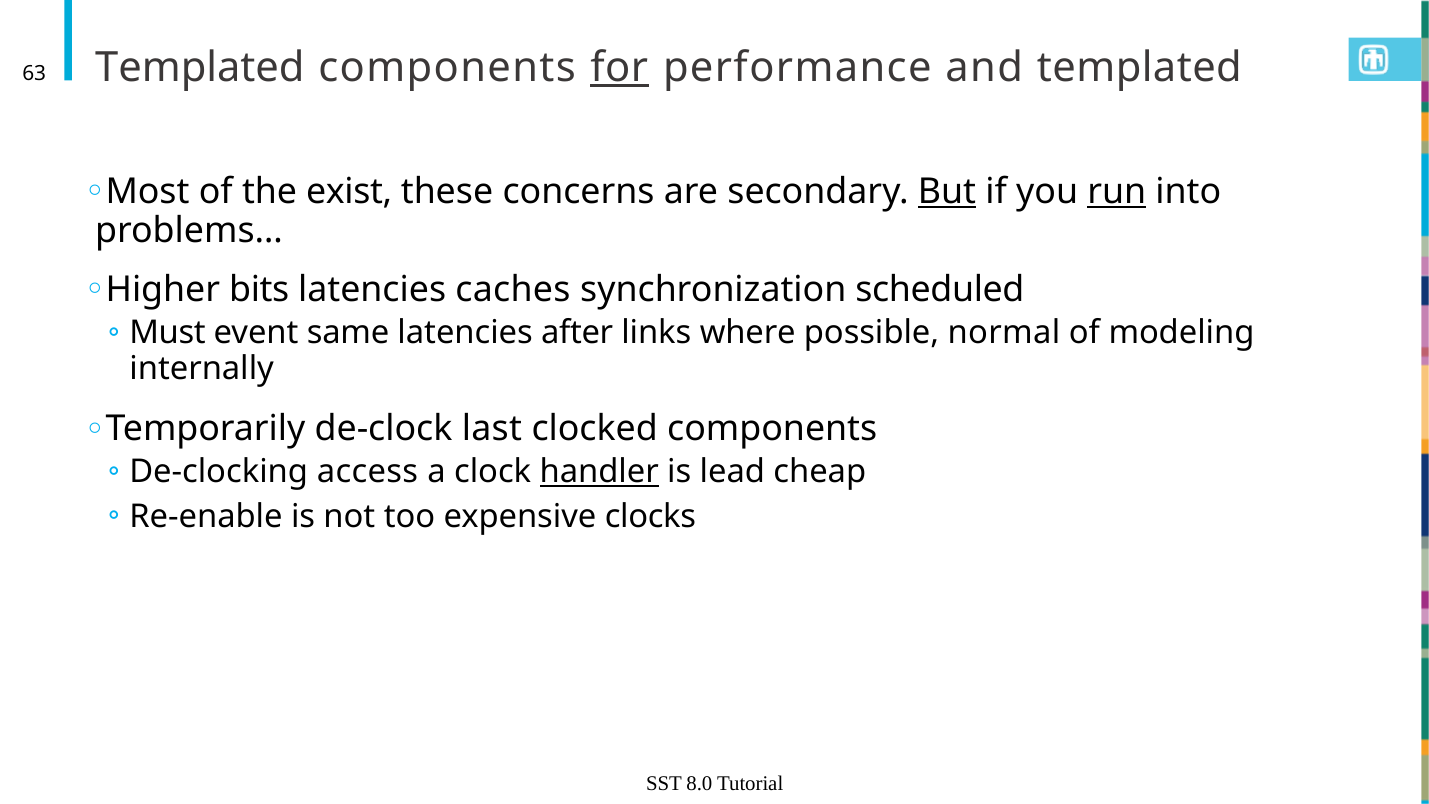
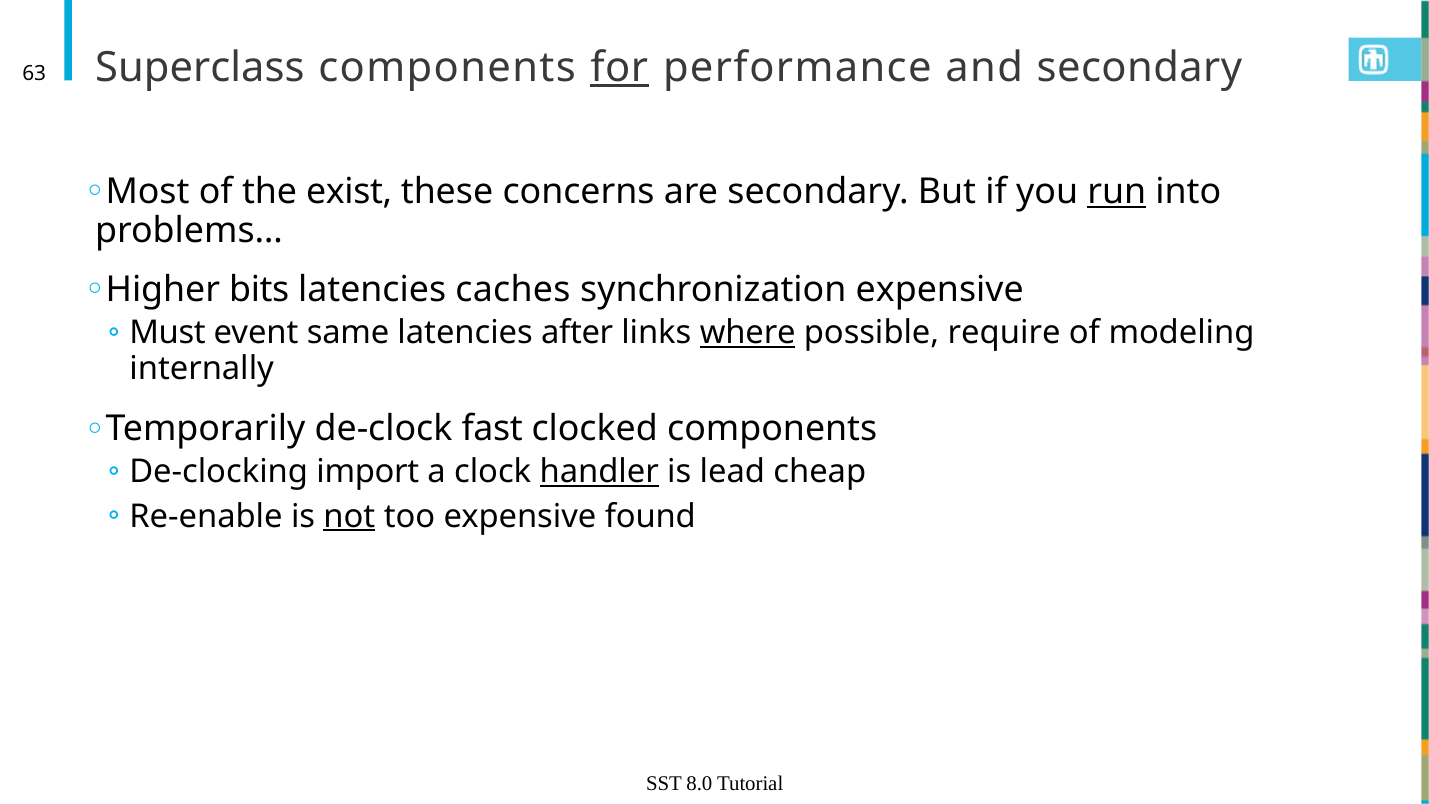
63 Templated: Templated -> Superclass
and templated: templated -> secondary
But underline: present -> none
synchronization scheduled: scheduled -> expensive
where underline: none -> present
normal: normal -> require
last: last -> fast
access: access -> import
not underline: none -> present
clocks: clocks -> found
